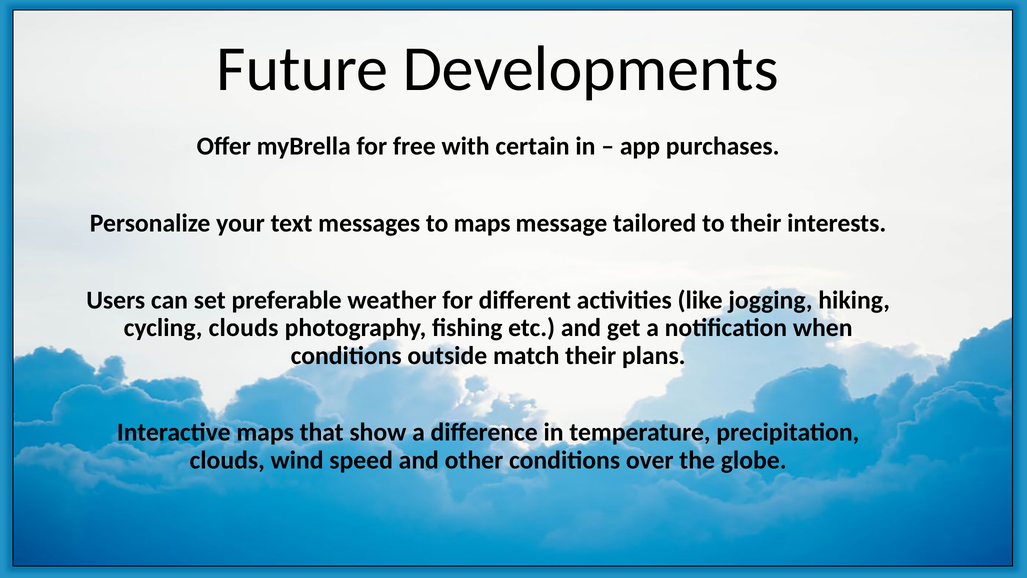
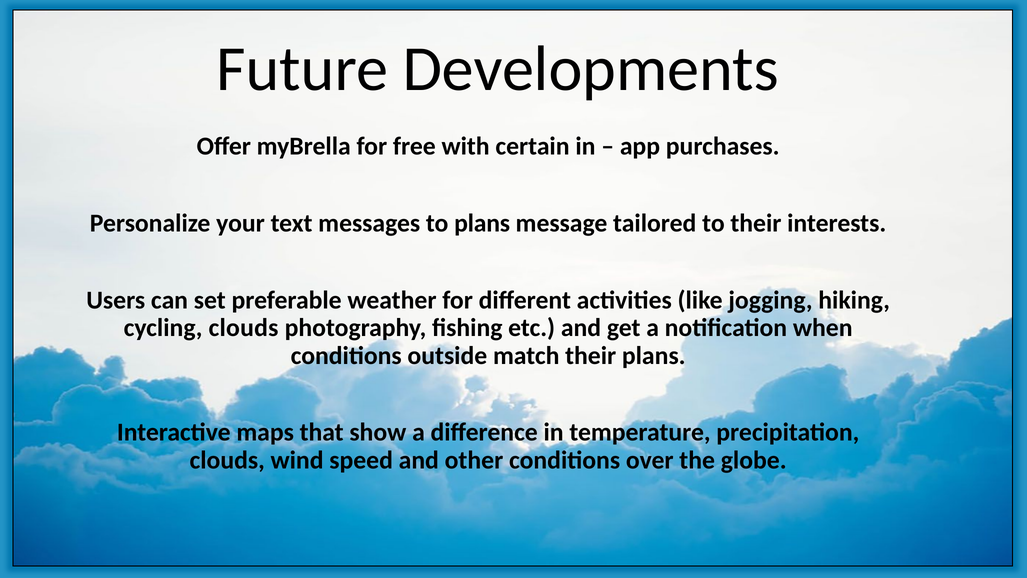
to maps: maps -> plans
